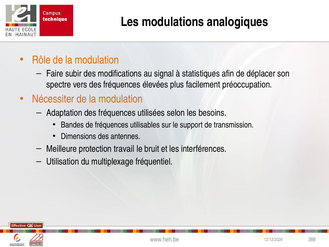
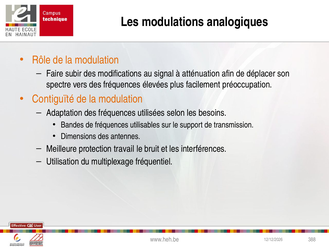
statistiques: statistiques -> atténuation
Nécessiter: Nécessiter -> Contiguïté
